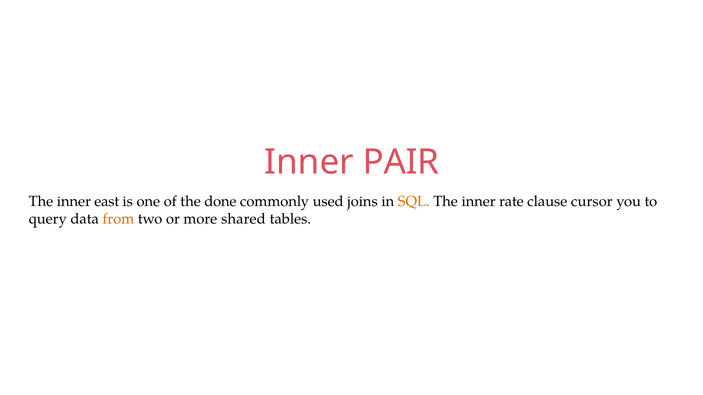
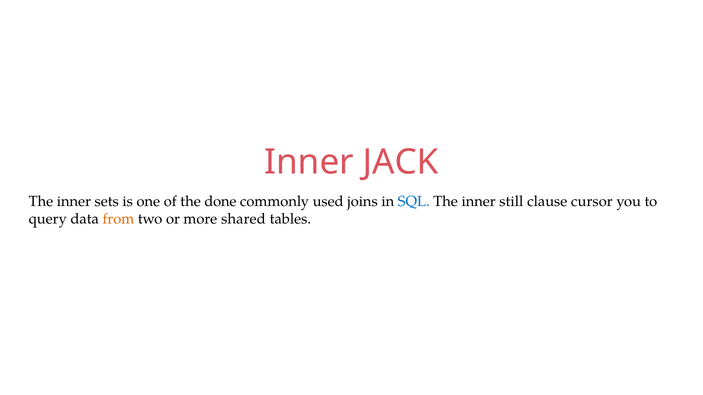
PAIR: PAIR -> JACK
east: east -> sets
SQL colour: orange -> blue
rate: rate -> still
